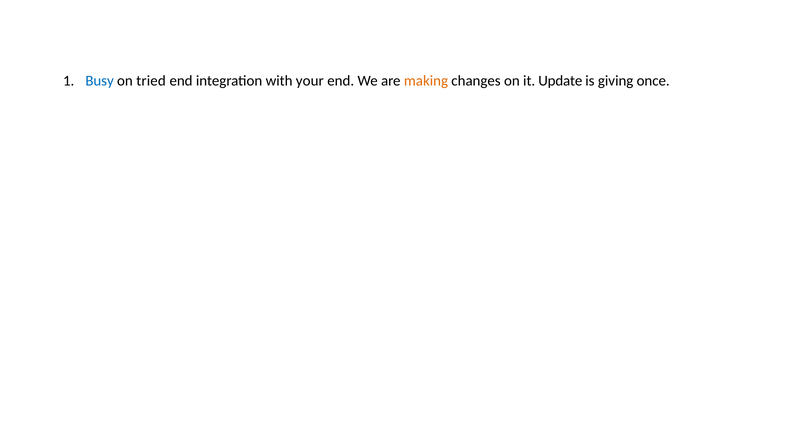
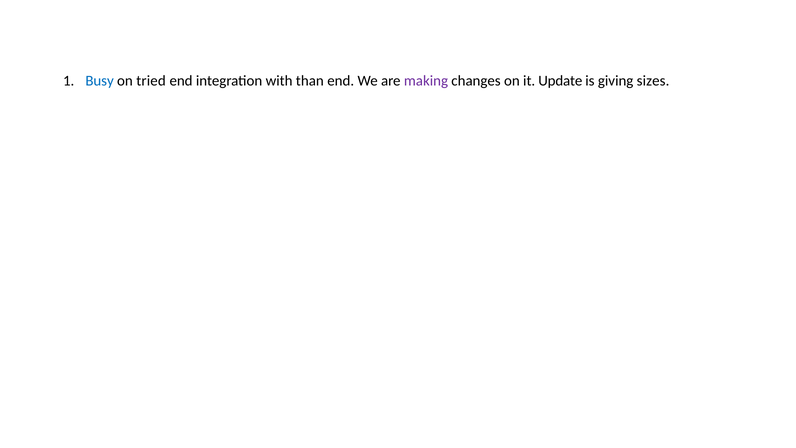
your: your -> than
making colour: orange -> purple
once: once -> sizes
